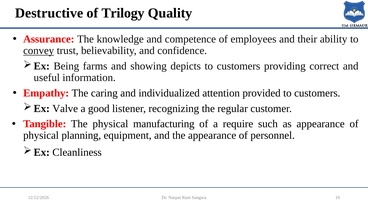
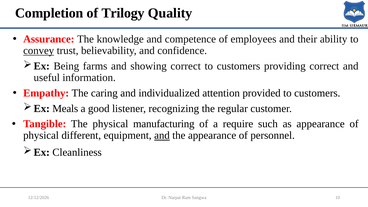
Destructive: Destructive -> Completion
showing depicts: depicts -> correct
Valve: Valve -> Meals
planning: planning -> different
and at (162, 135) underline: none -> present
